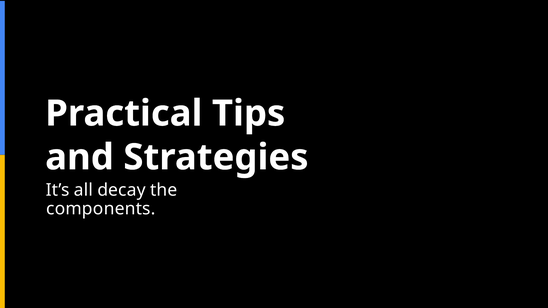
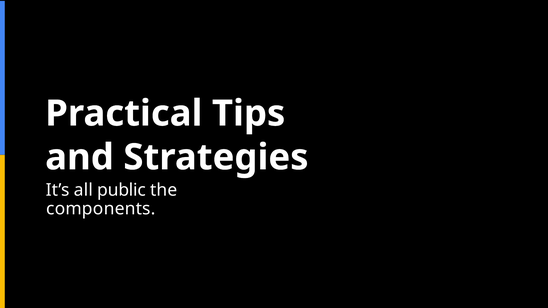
decay: decay -> public
